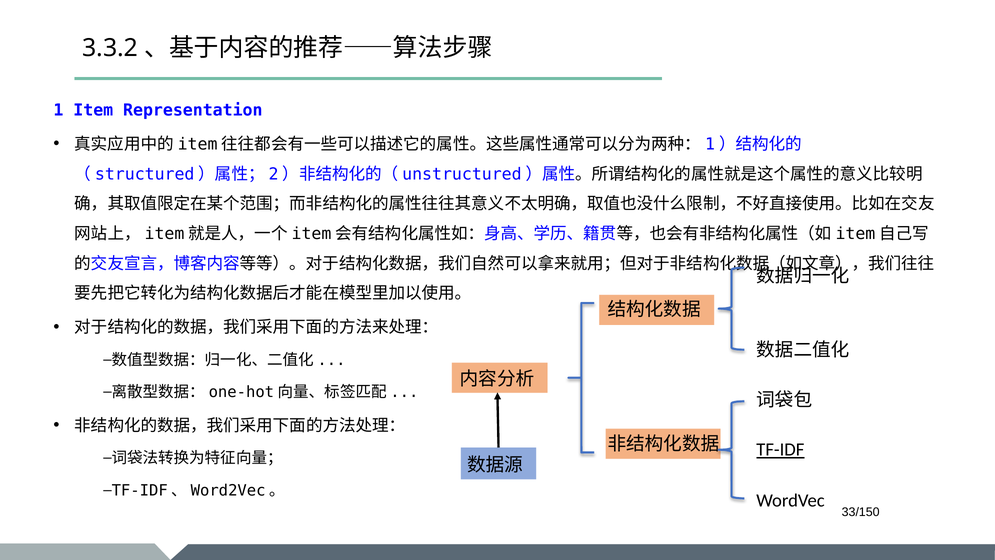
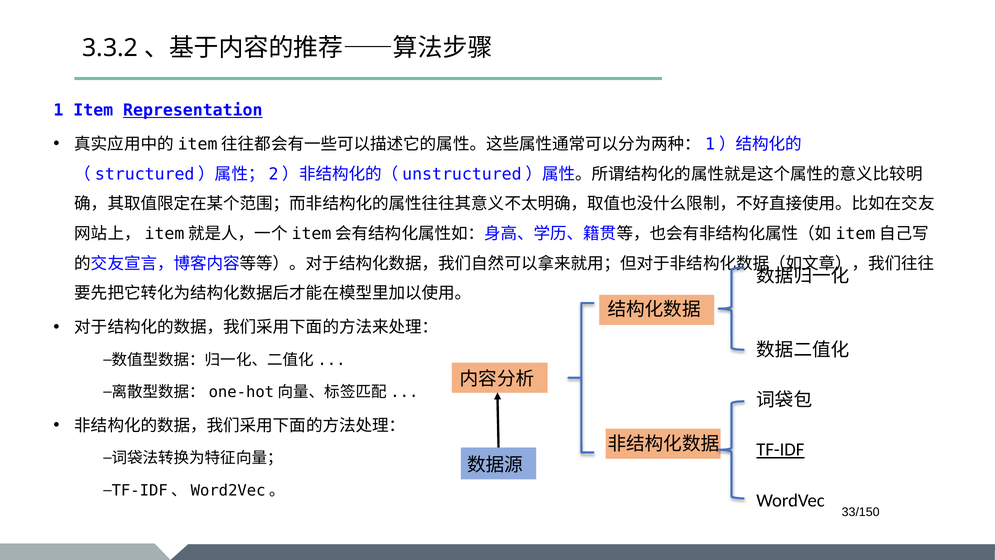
Representation underline: none -> present
